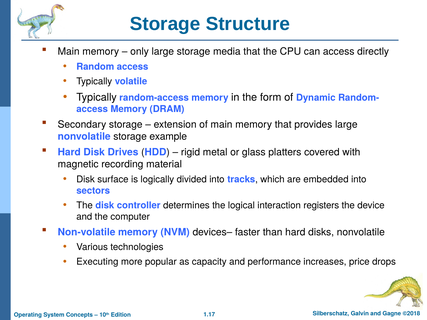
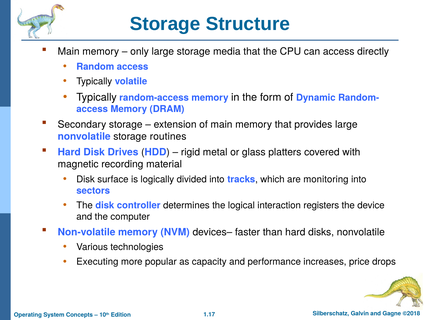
example: example -> routines
embedded: embedded -> monitoring
